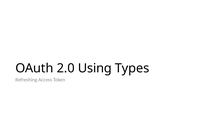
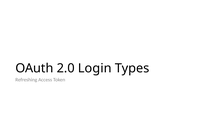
Using: Using -> Login
